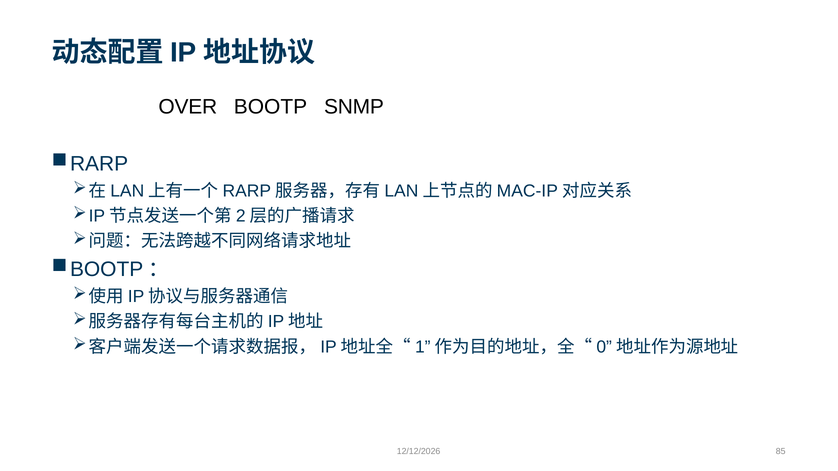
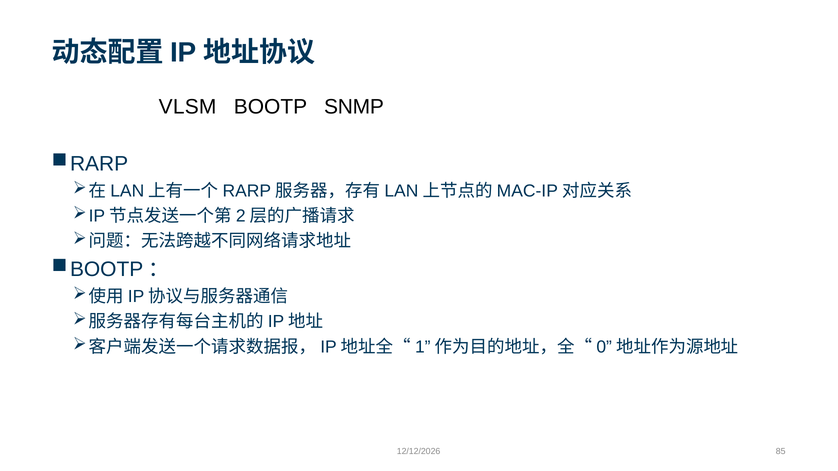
OVER: OVER -> VLSM
